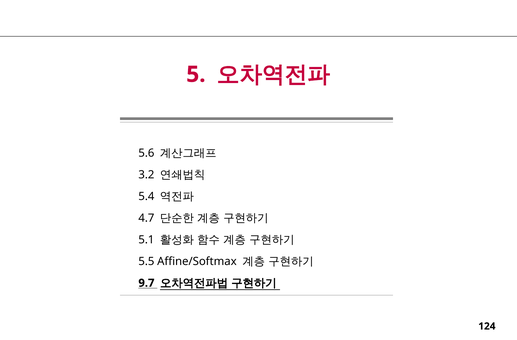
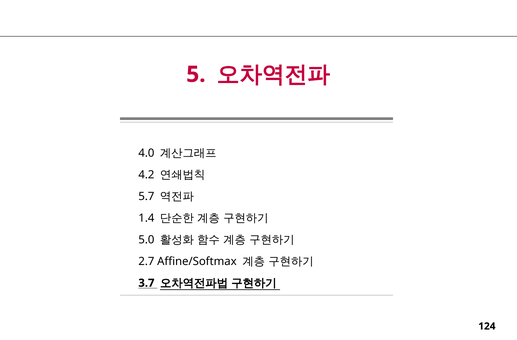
5.6: 5.6 -> 4.0
3.2: 3.2 -> 4.2
5.4: 5.4 -> 5.7
4.7: 4.7 -> 1.4
5.1: 5.1 -> 5.0
5.5: 5.5 -> 2.7
9.7: 9.7 -> 3.7
